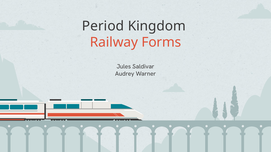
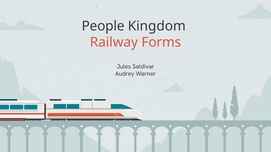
Period: Period -> People
